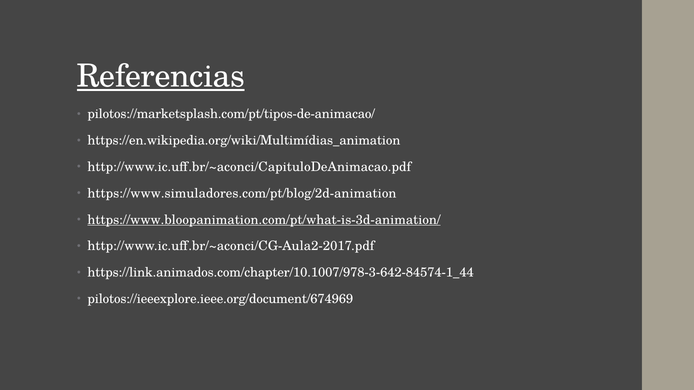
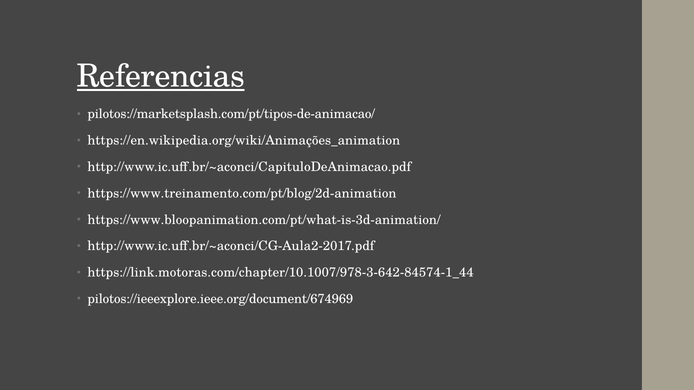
https://en.wikipedia.org/wiki/Multimídias_animation: https://en.wikipedia.org/wiki/Multimídias_animation -> https://en.wikipedia.org/wiki/Animações_animation
https://www.simuladores.com/pt/blog/2d-animation: https://www.simuladores.com/pt/blog/2d-animation -> https://www.treinamento.com/pt/blog/2d-animation
https://www.bloopanimation.com/pt/what-is-3d-animation/ underline: present -> none
https://link.animados.com/chapter/10.1007/978-3-642-84574-1_44: https://link.animados.com/chapter/10.1007/978-3-642-84574-1_44 -> https://link.motoras.com/chapter/10.1007/978-3-642-84574-1_44
